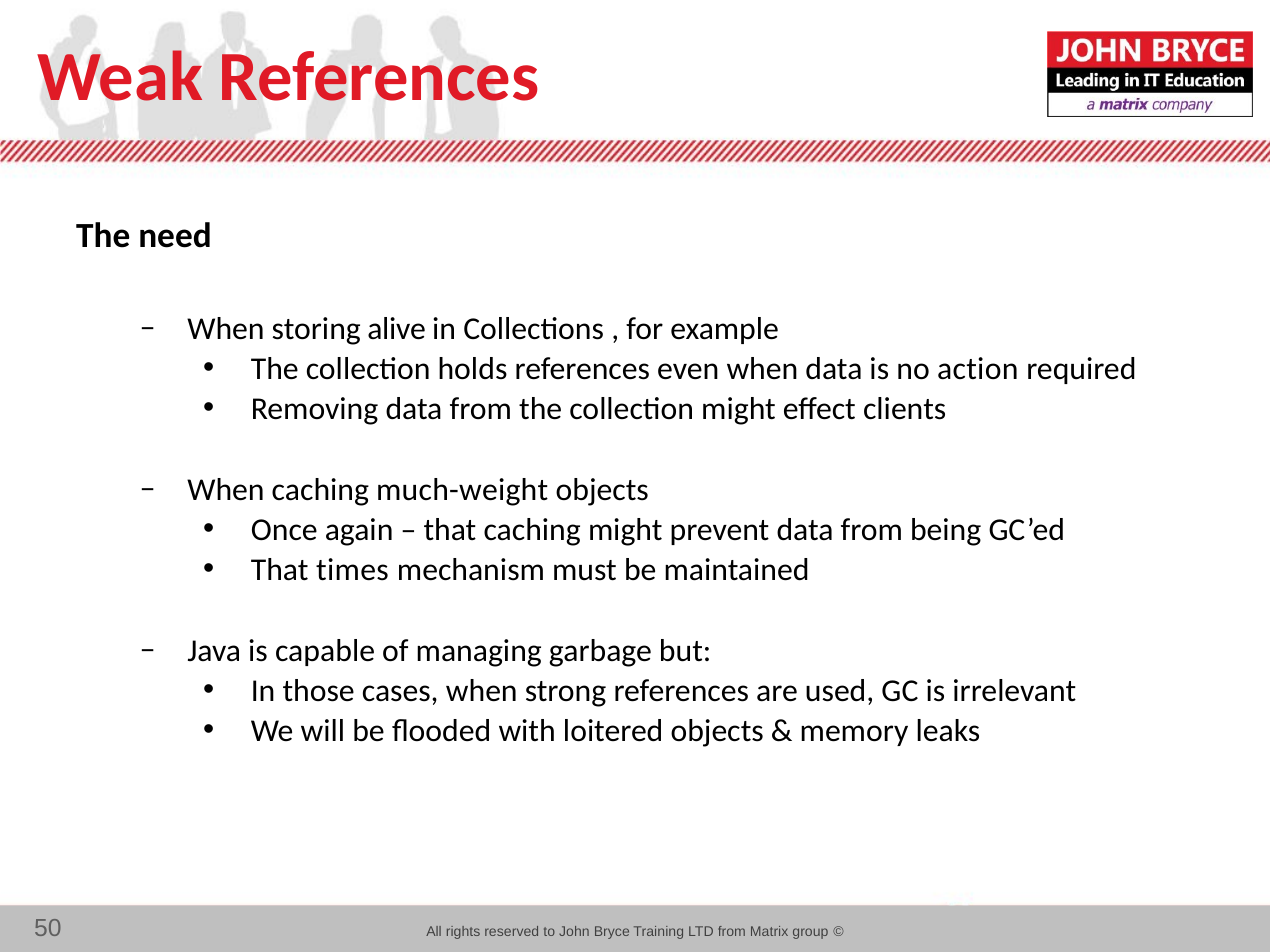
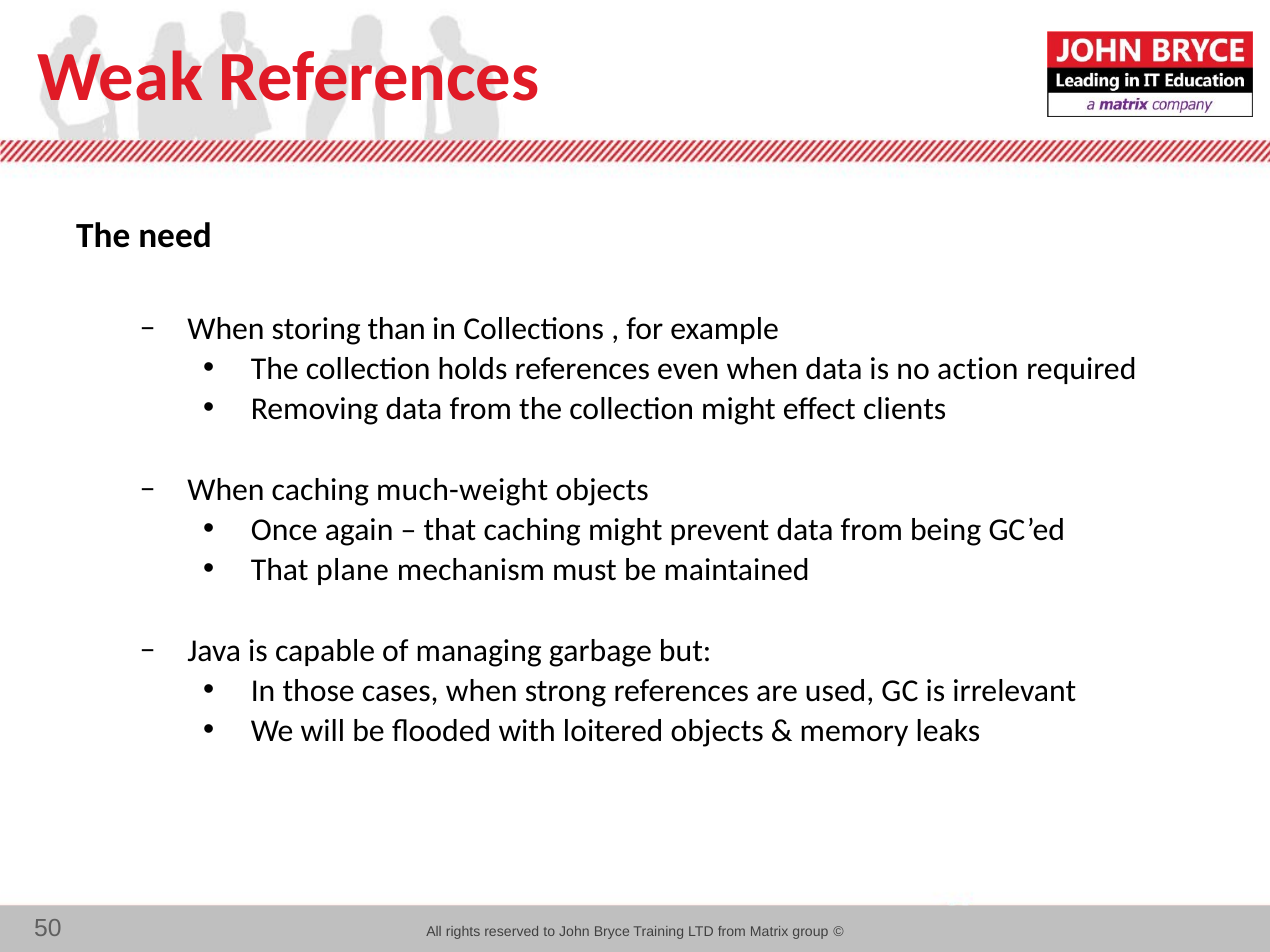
alive: alive -> than
times: times -> plane
